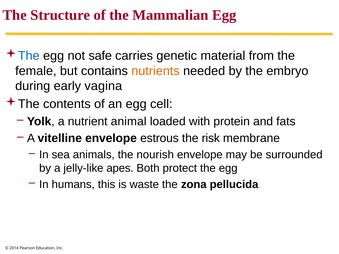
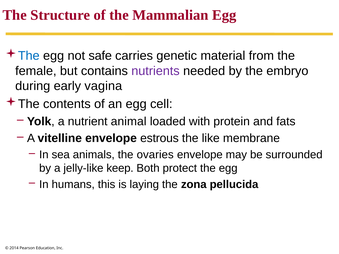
nutrients colour: orange -> purple
risk: risk -> like
nourish: nourish -> ovaries
apes: apes -> keep
waste: waste -> laying
